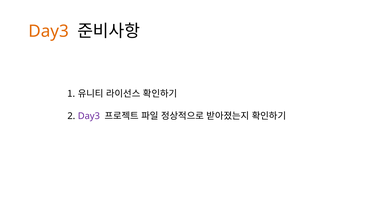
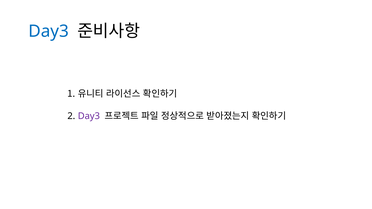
Day3 at (49, 31) colour: orange -> blue
